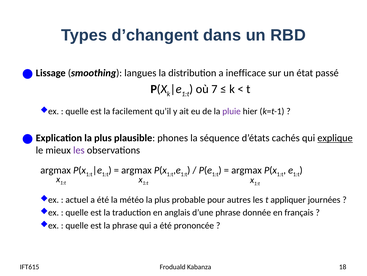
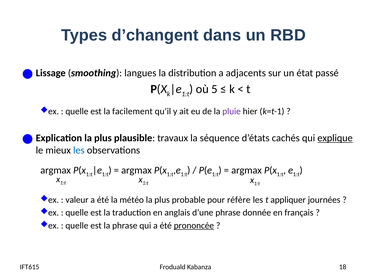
inefficace: inefficace -> adjacents
7: 7 -> 5
phones: phones -> travaux
les at (79, 150) colour: purple -> blue
actuel: actuel -> valeur
autres: autres -> réfère
prononcée underline: none -> present
